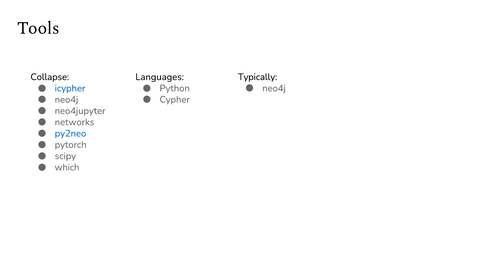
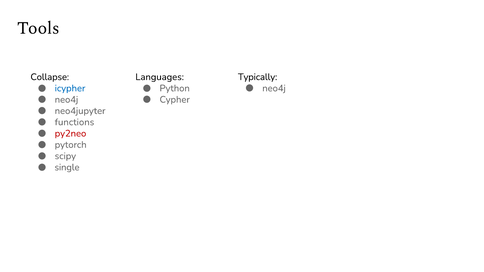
networks: networks -> functions
py2neo colour: blue -> red
which: which -> single
